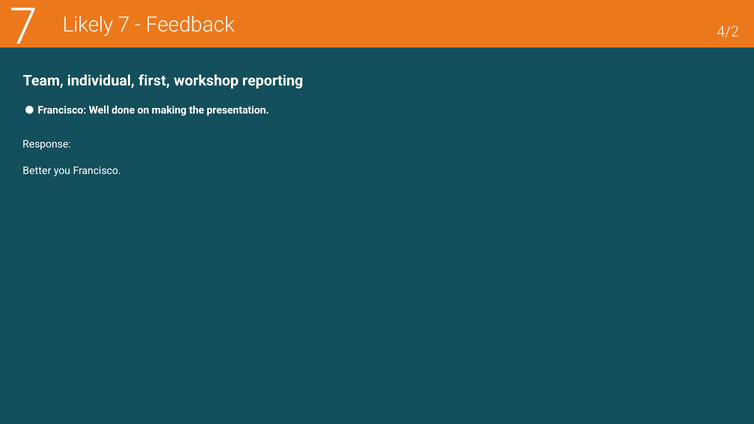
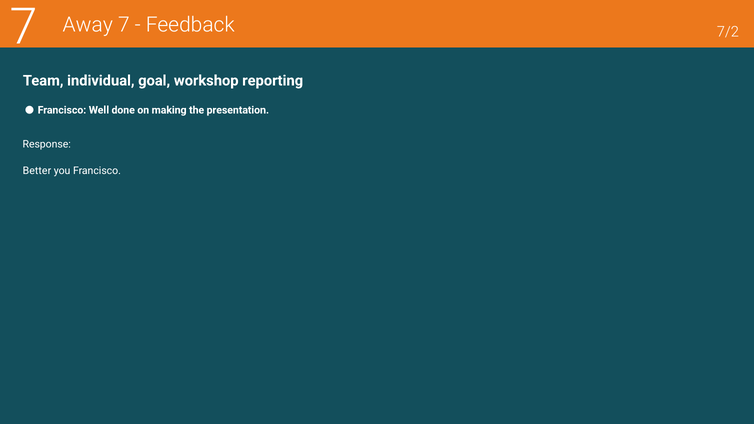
Likely: Likely -> Away
4/2: 4/2 -> 7/2
first: first -> goal
